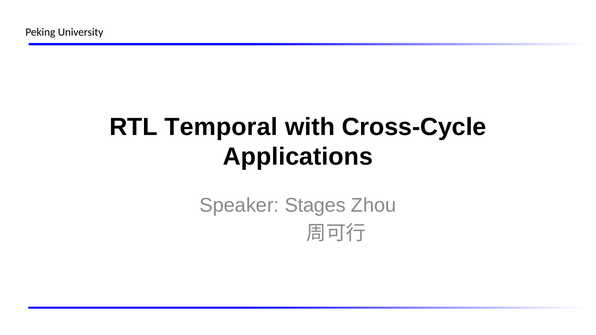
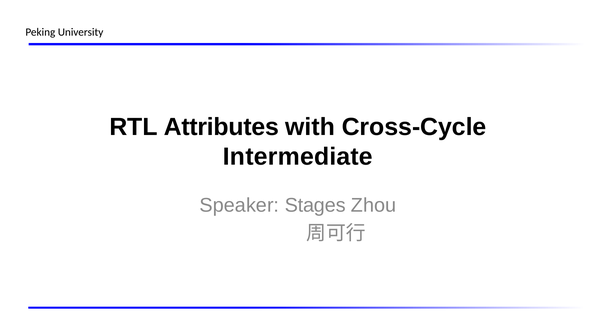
Temporal: Temporal -> Attributes
Applications: Applications -> Intermediate
